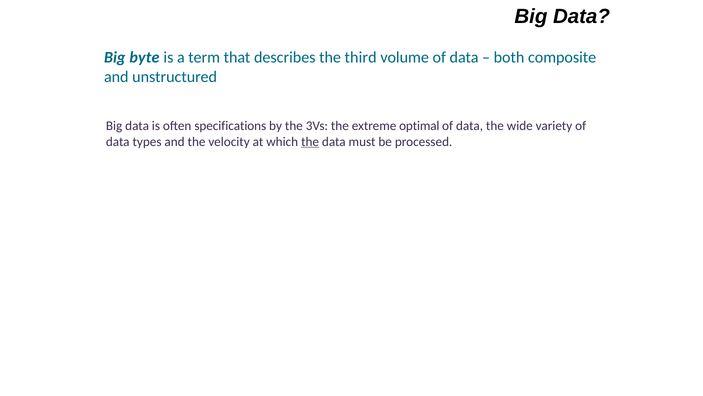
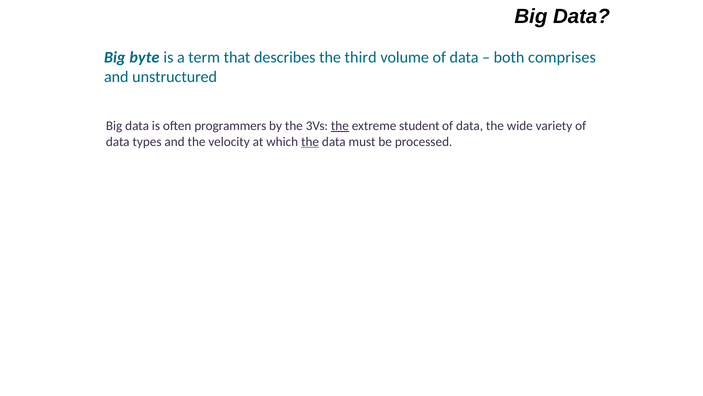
composite: composite -> comprises
specifications: specifications -> programmers
the at (340, 126) underline: none -> present
optimal: optimal -> student
